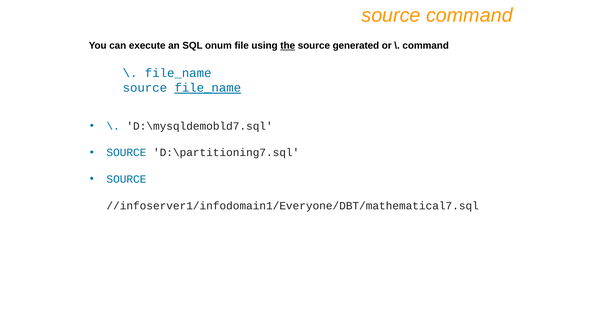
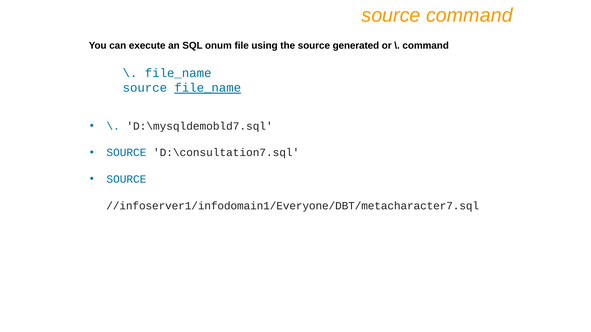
the underline: present -> none
D:\partitioning7.sql: D:\partitioning7.sql -> D:\consultation7.sql
//infoserver1/infodomain1/Everyone/DBT/mathematical7.sql: //infoserver1/infodomain1/Everyone/DBT/mathematical7.sql -> //infoserver1/infodomain1/Everyone/DBT/metacharacter7.sql
